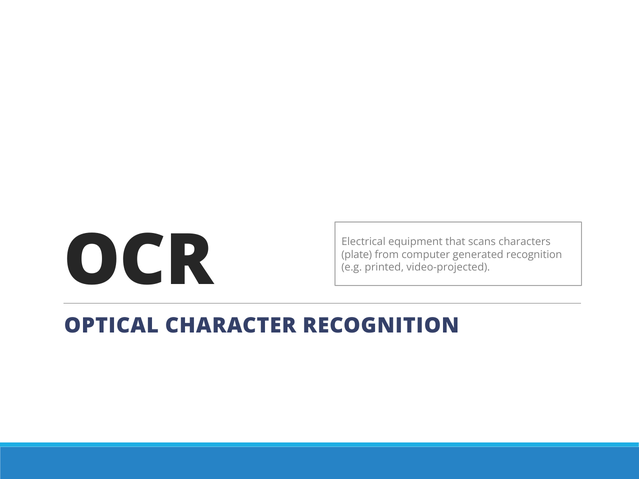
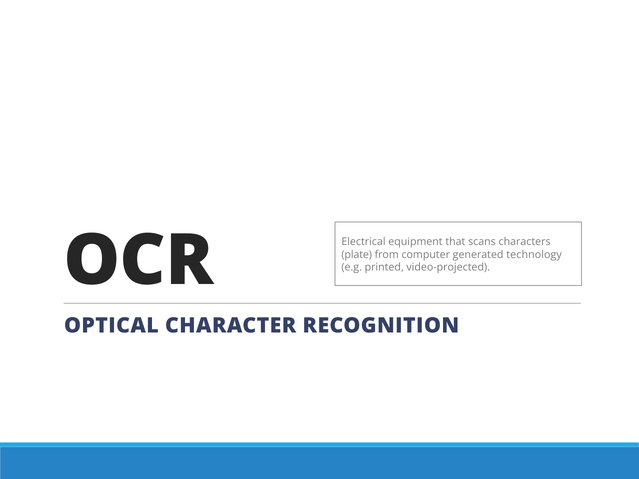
generated recognition: recognition -> technology
